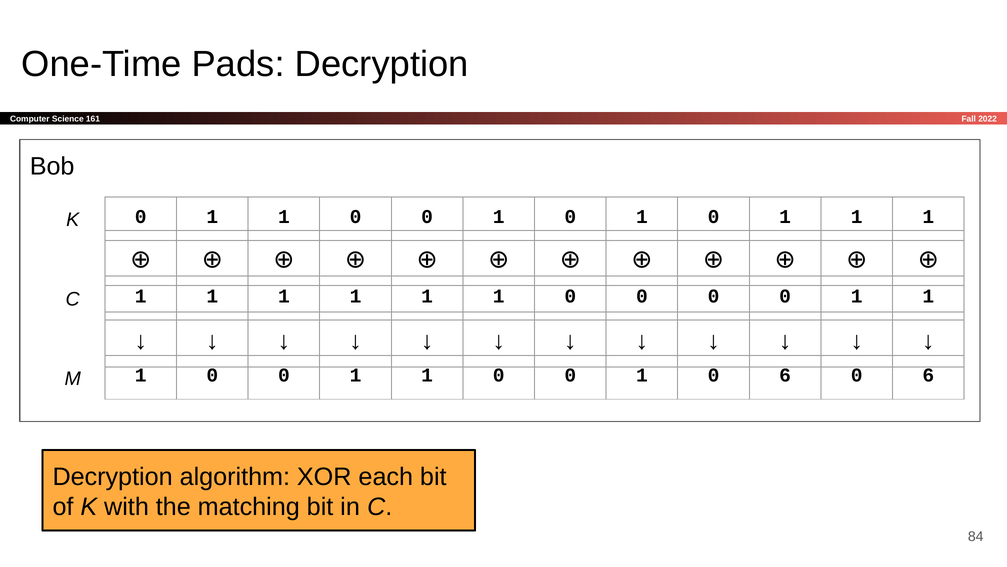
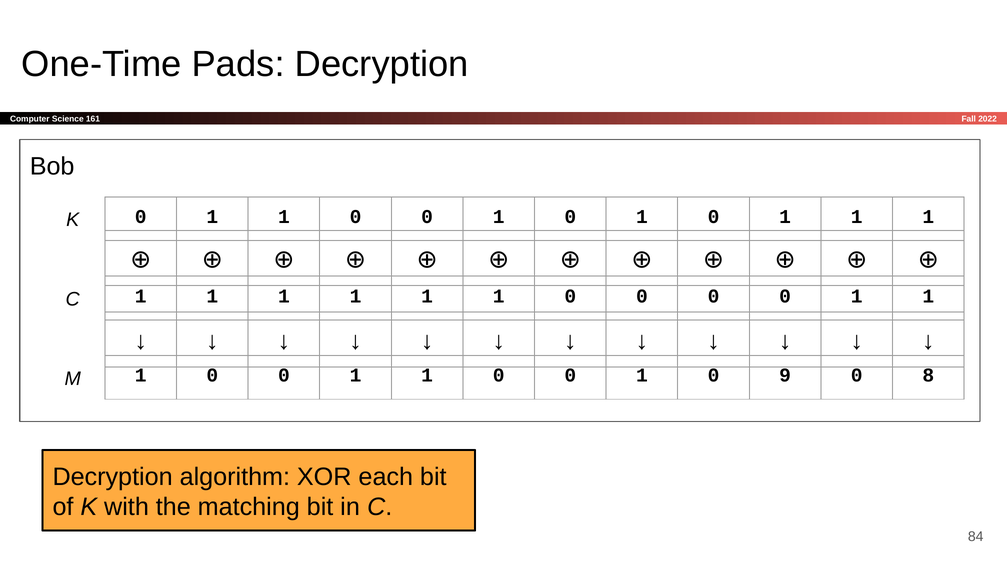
1 0 6: 6 -> 9
6 at (928, 375): 6 -> 8
